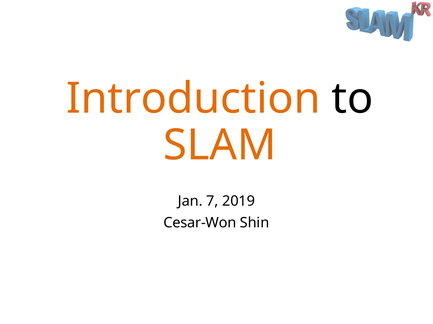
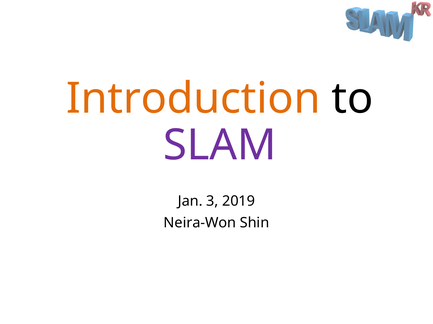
SLAM colour: orange -> purple
7: 7 -> 3
Cesar-Won: Cesar-Won -> Neira-Won
